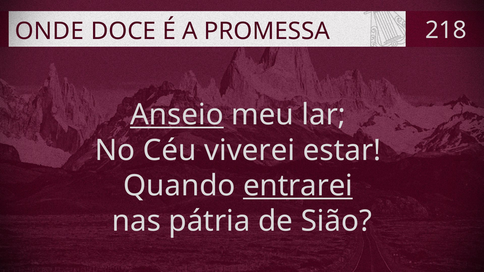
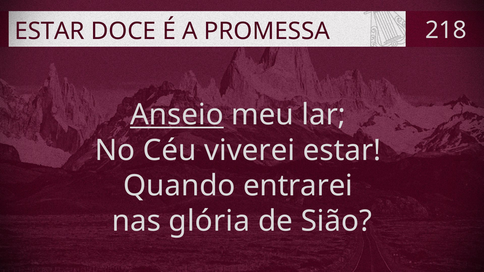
ONDE at (49, 31): ONDE -> ESTAR
entrarei underline: present -> none
pátria: pátria -> glória
